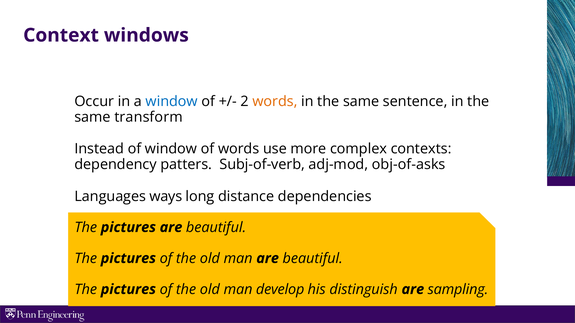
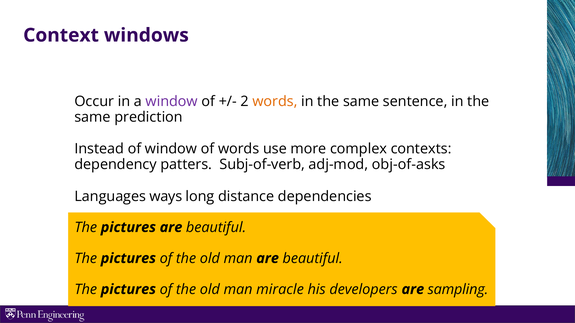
window at (172, 102) colour: blue -> purple
transform: transform -> prediction
develop: develop -> miracle
distinguish: distinguish -> developers
